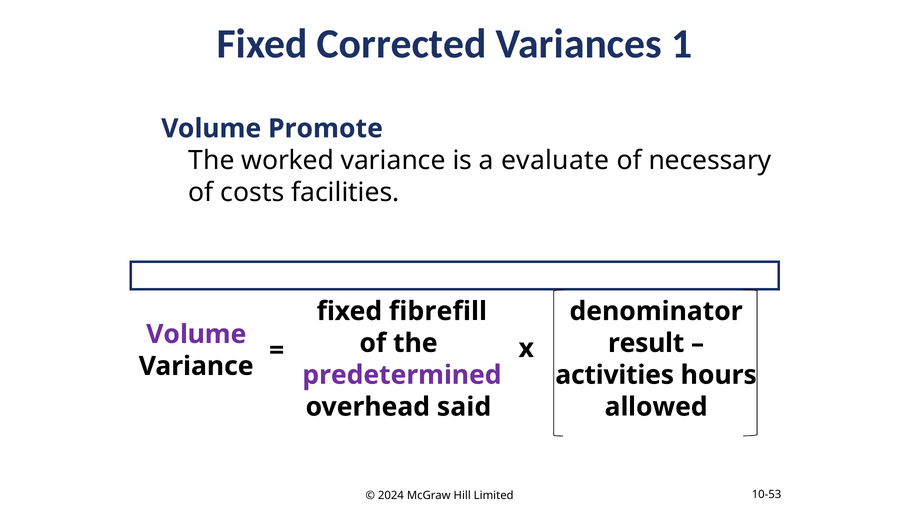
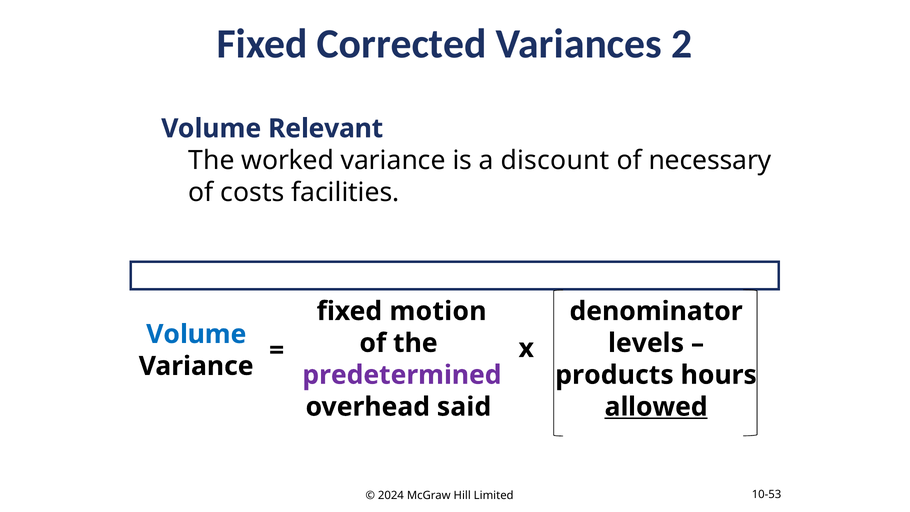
1: 1 -> 2
Promote: Promote -> Relevant
evaluate: evaluate -> discount
fibrefill: fibrefill -> motion
Volume at (196, 334) colour: purple -> blue
result: result -> levels
activities: activities -> products
allowed underline: none -> present
